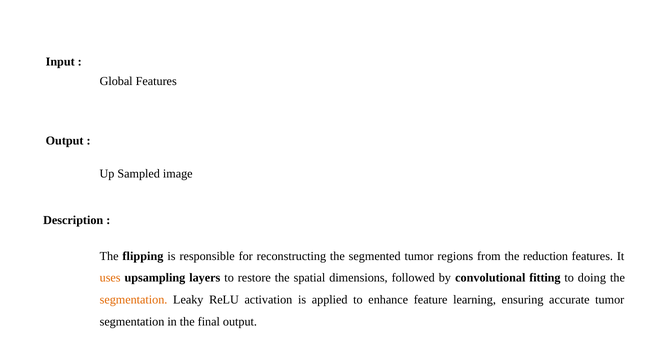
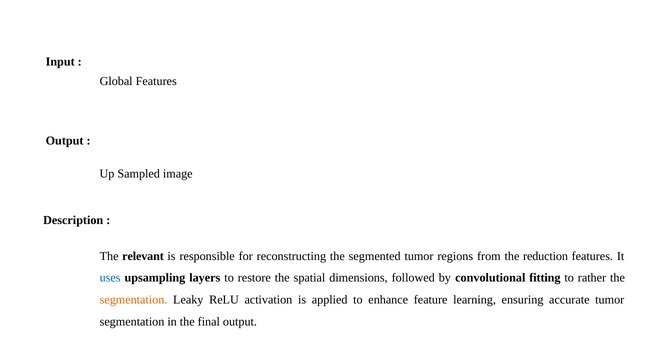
flipping: flipping -> relevant
uses colour: orange -> blue
doing: doing -> rather
